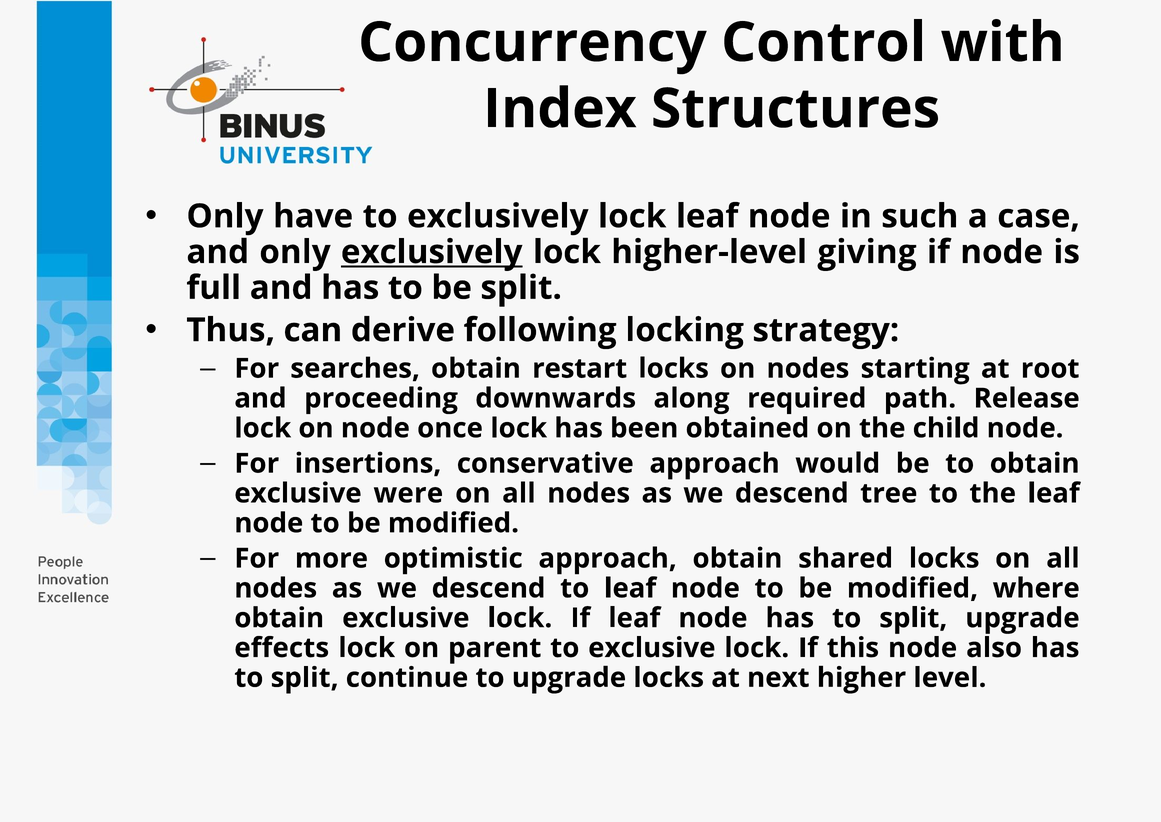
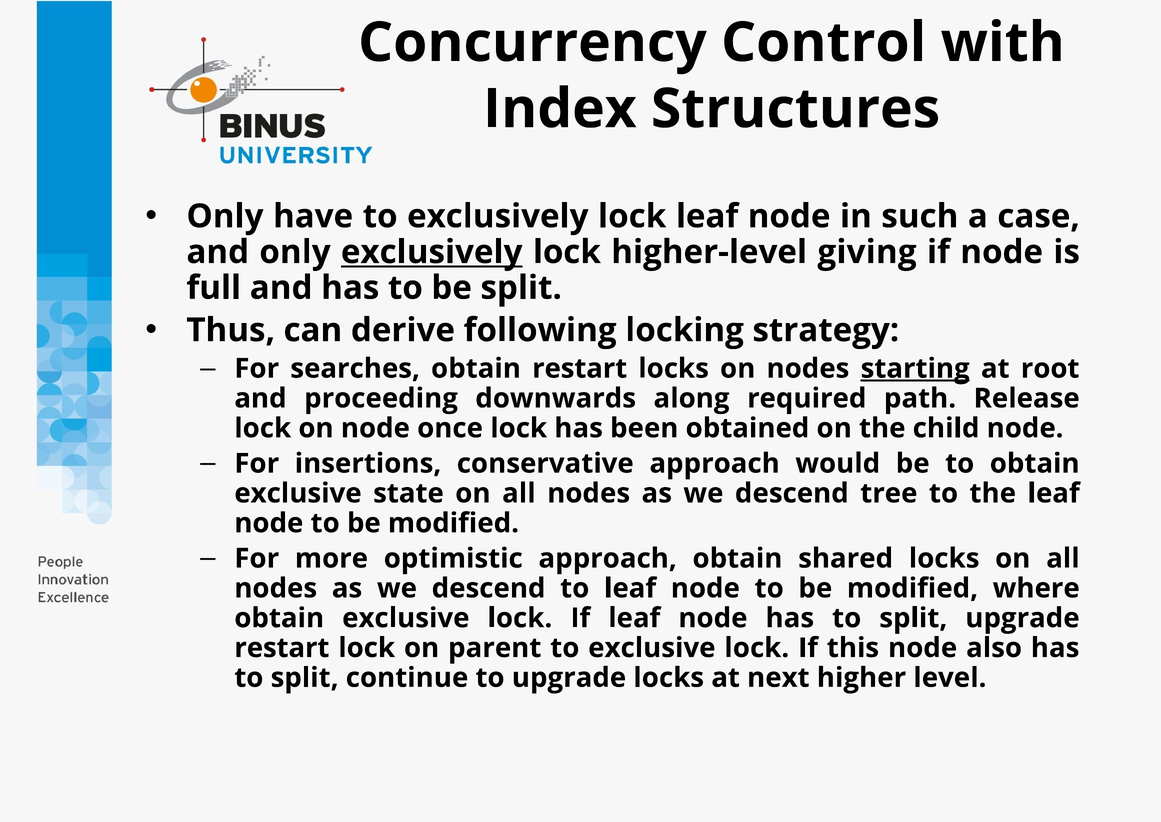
starting underline: none -> present
were: were -> state
effects at (282, 648): effects -> restart
